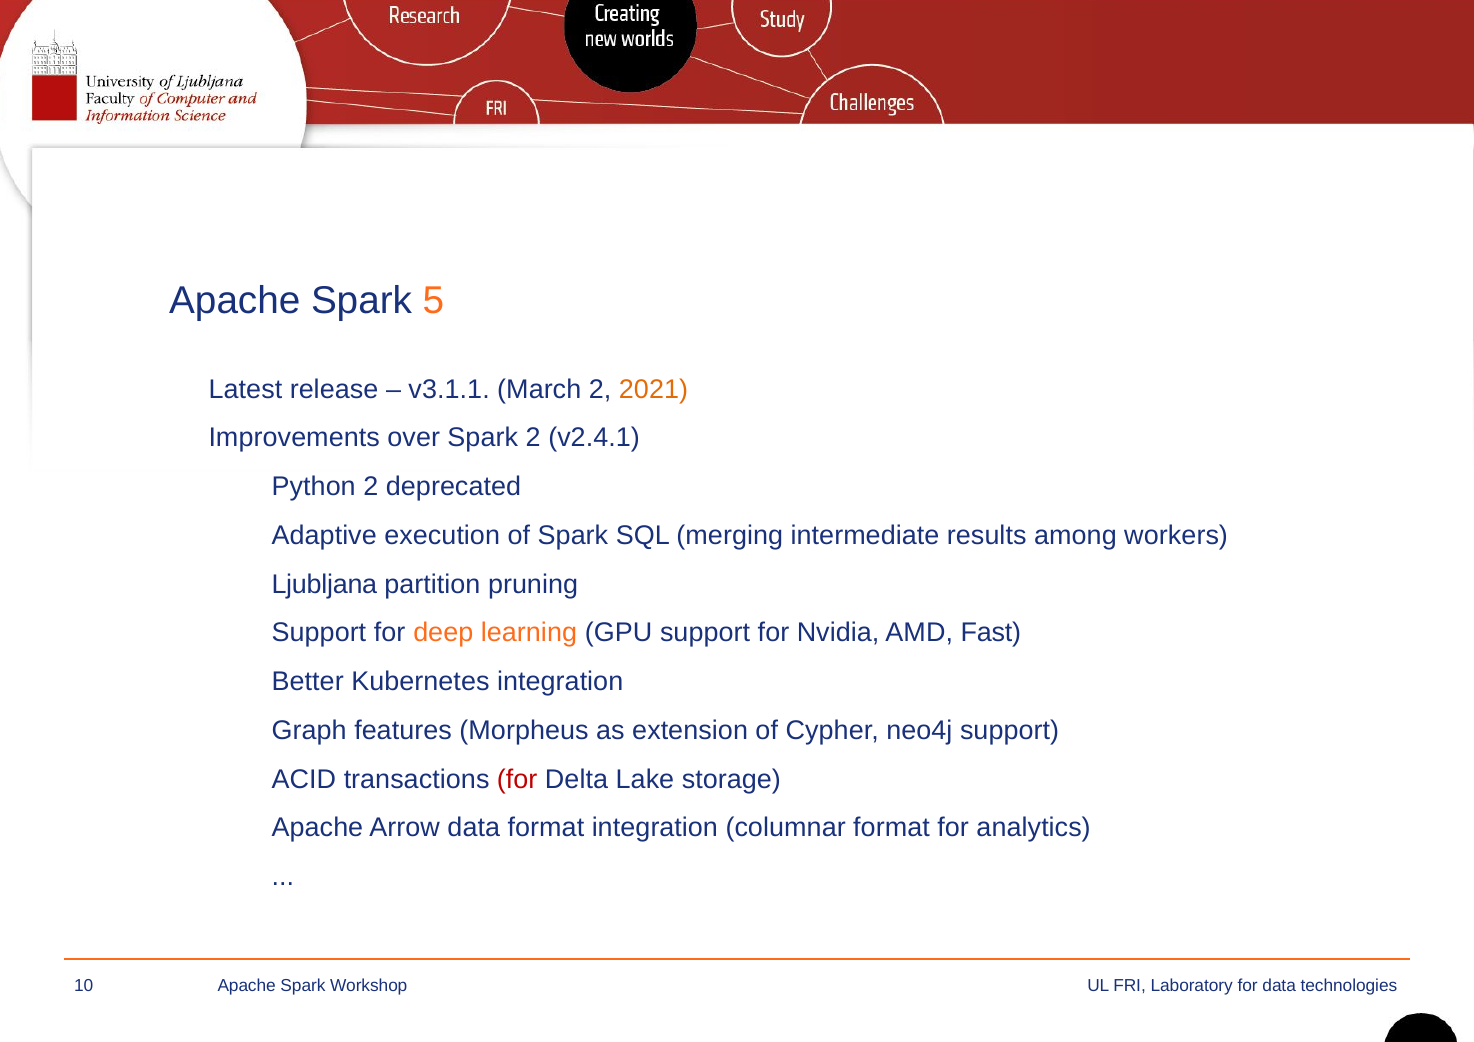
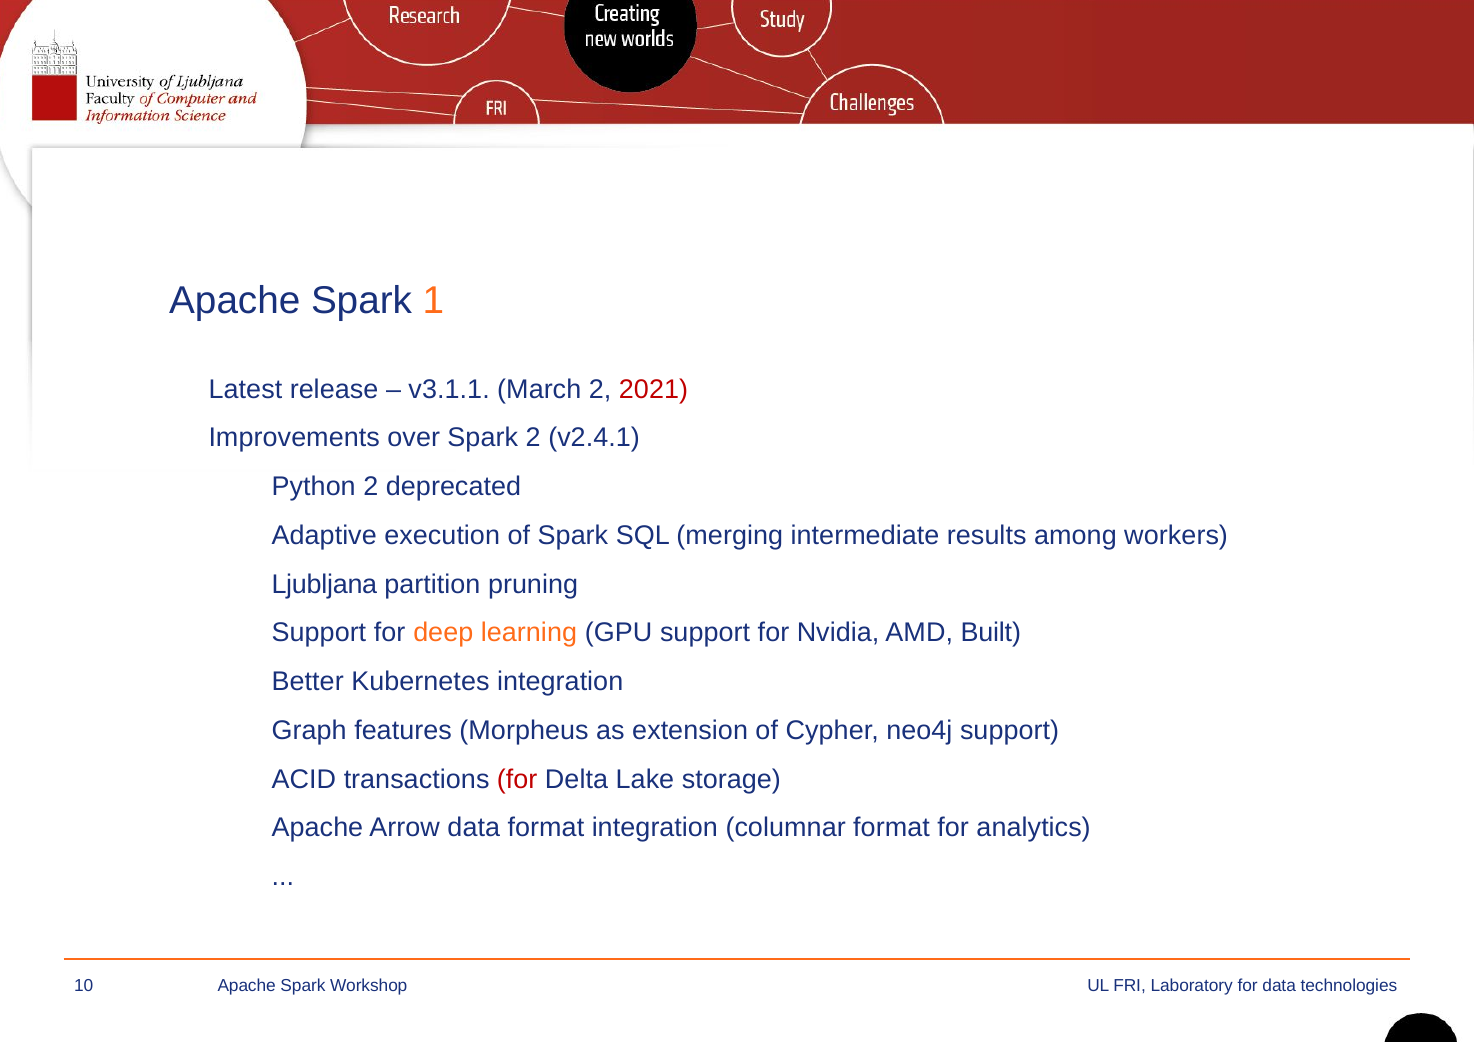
5: 5 -> 1
2021 colour: orange -> red
Fast: Fast -> Built
